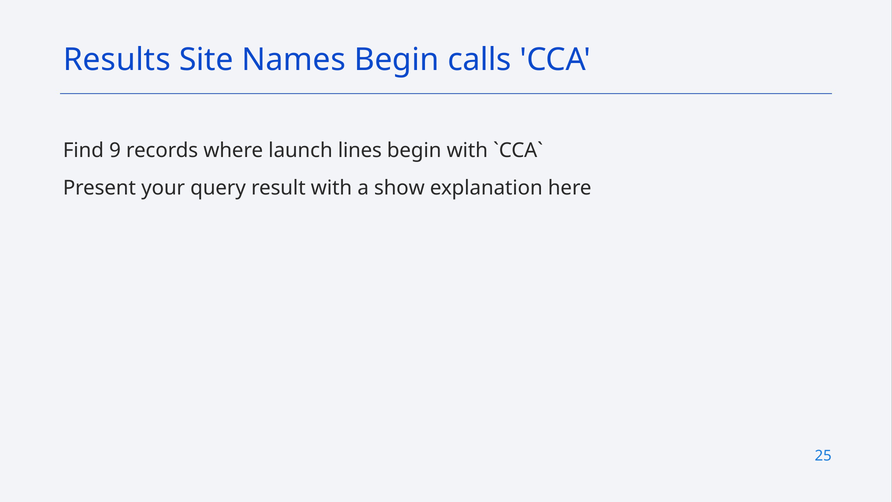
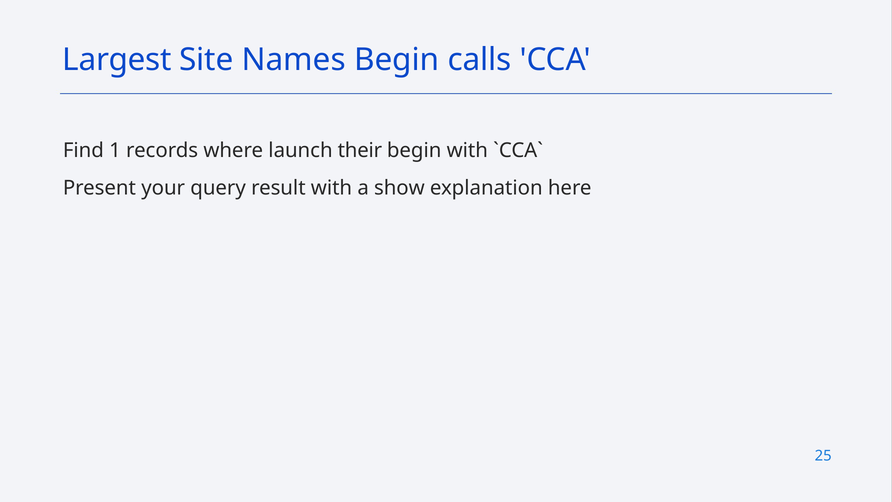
Results: Results -> Largest
9: 9 -> 1
lines: lines -> their
